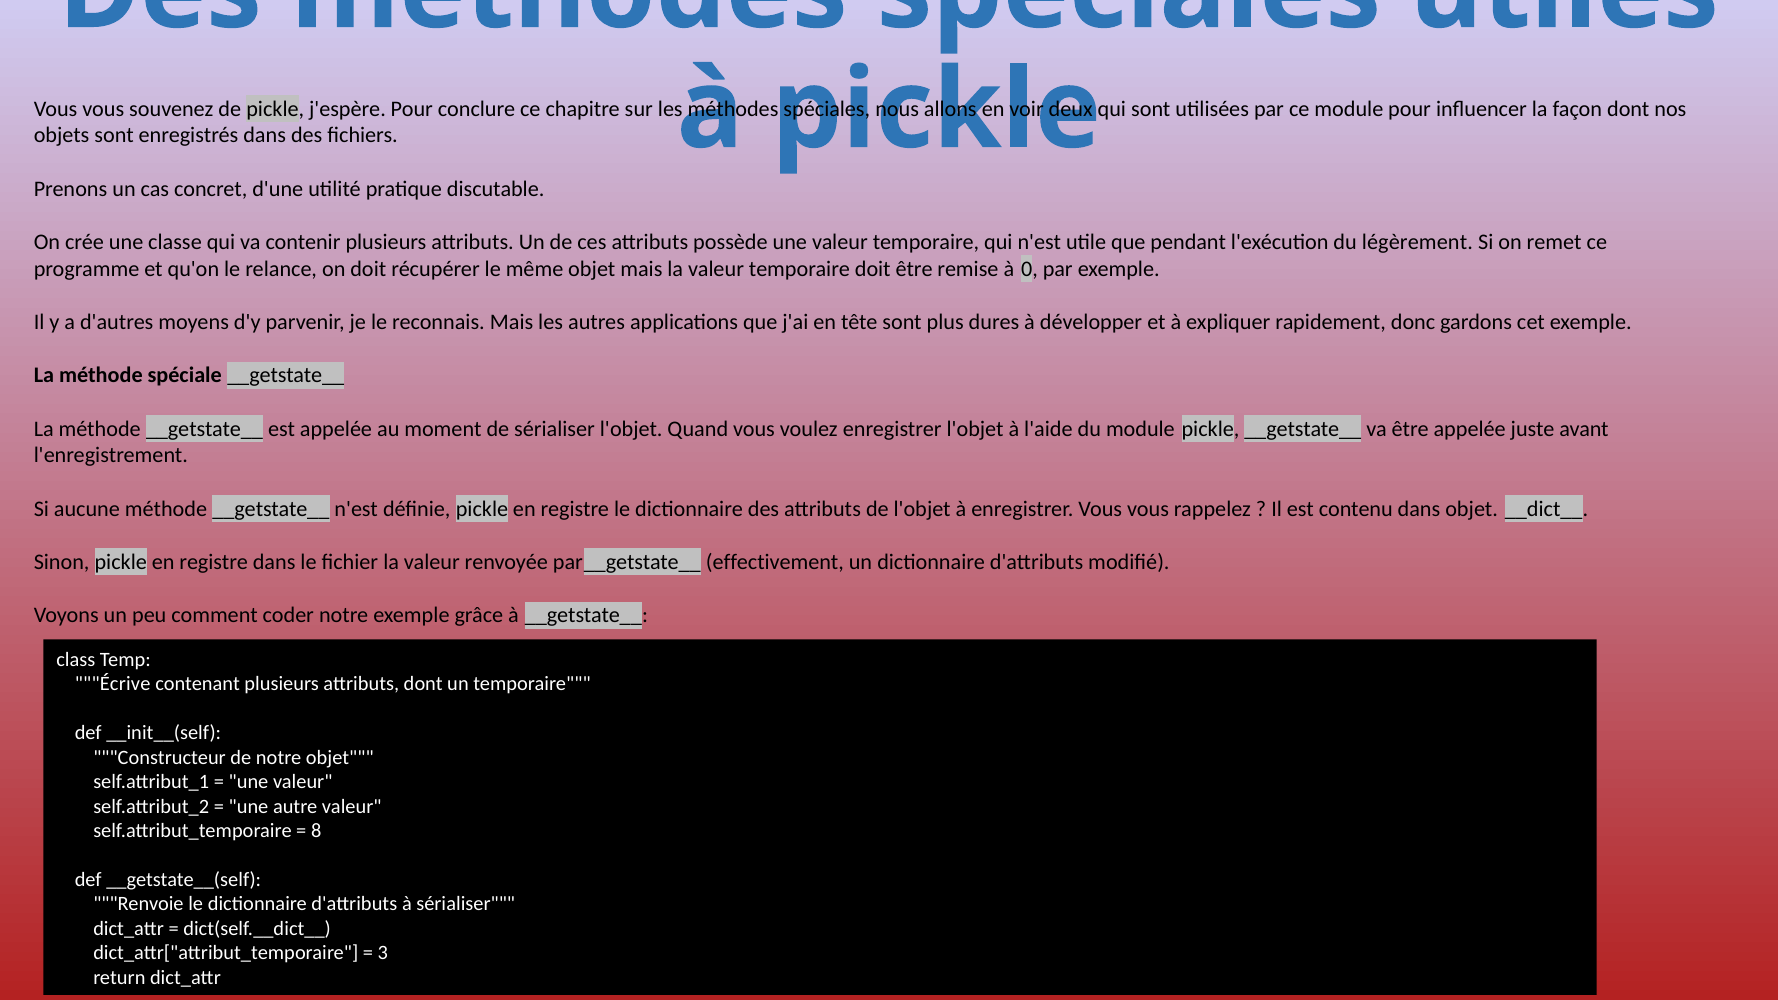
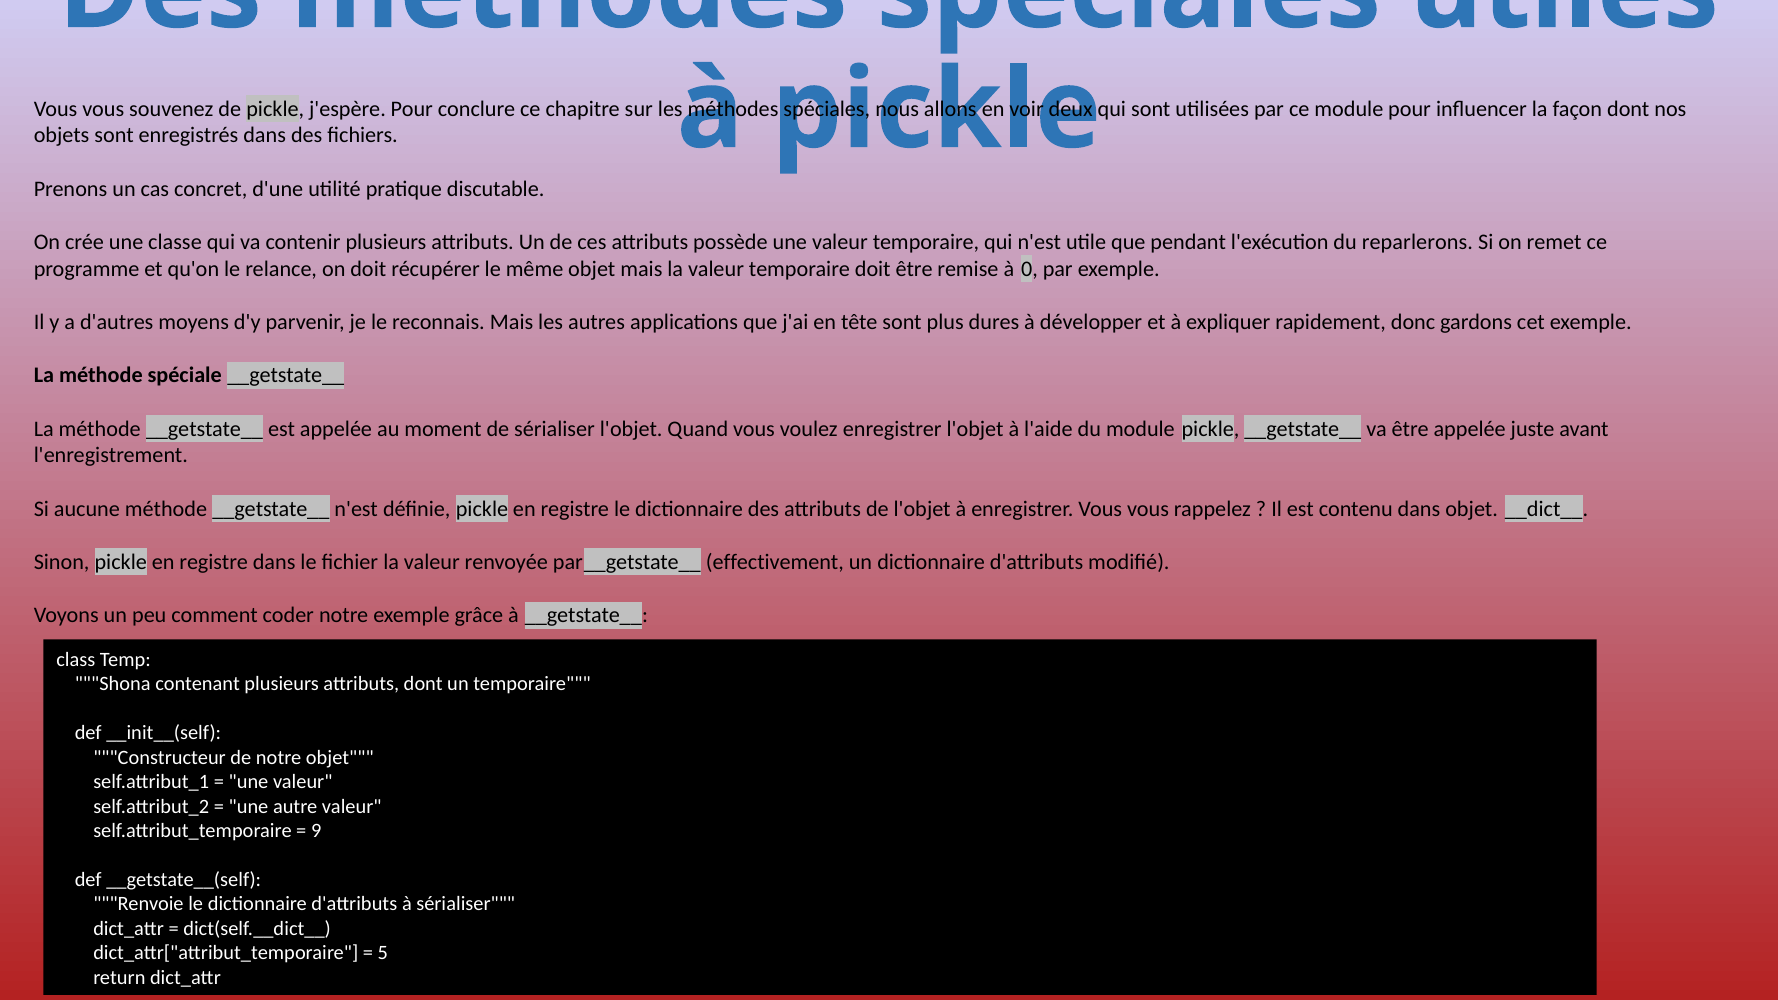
légèrement: légèrement -> reparlerons
Écrive: Écrive -> Shona
8: 8 -> 9
3: 3 -> 5
